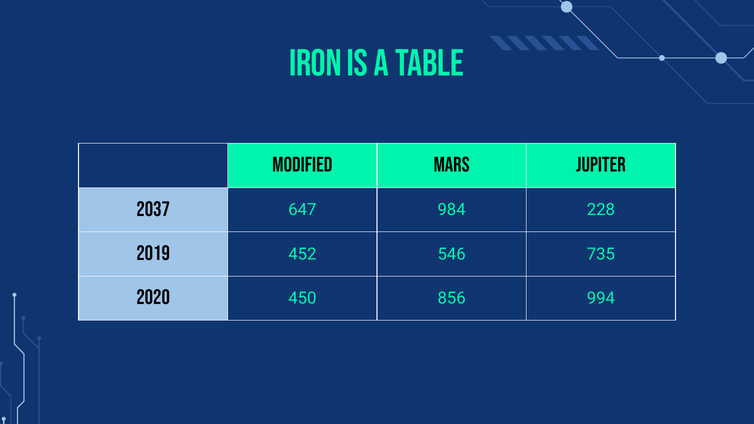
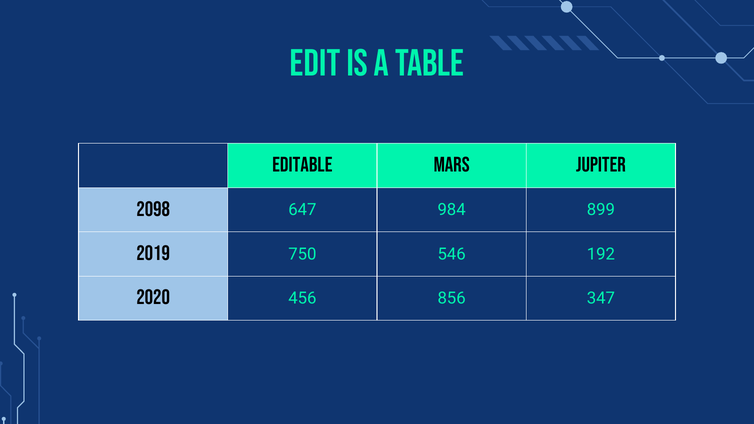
IRON: IRON -> EDIT
MODIFIED: MODIFIED -> EDITABLE
2037: 2037 -> 2098
228: 228 -> 899
452: 452 -> 750
735: 735 -> 192
450: 450 -> 456
994: 994 -> 347
